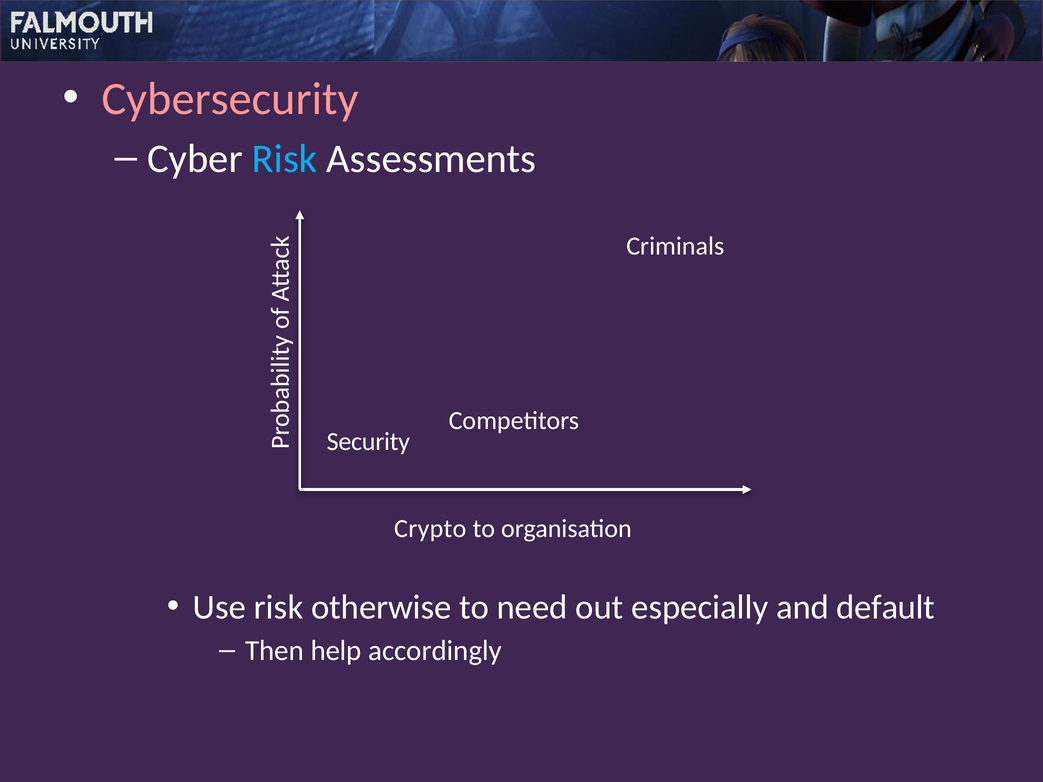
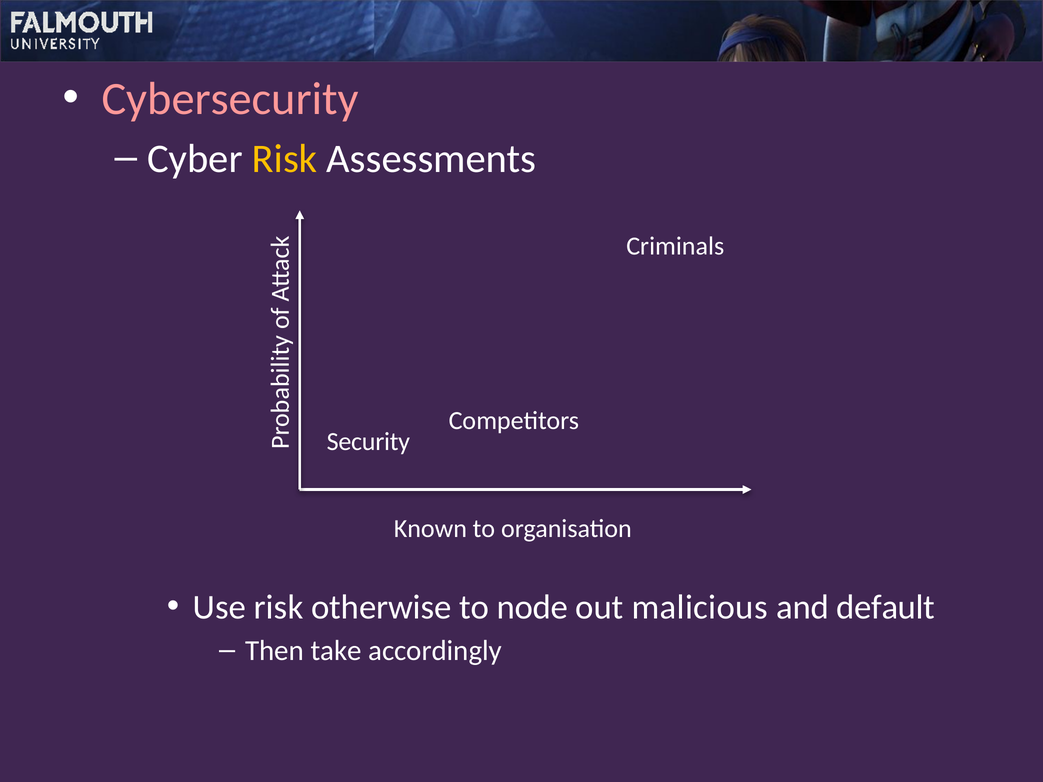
Risk at (285, 159) colour: light blue -> yellow
Crypto: Crypto -> Known
need: need -> node
especially: especially -> malicious
help: help -> take
